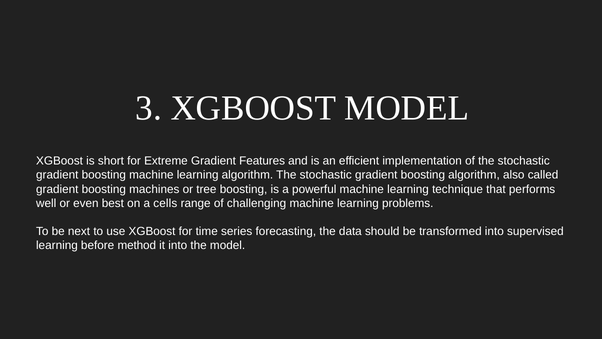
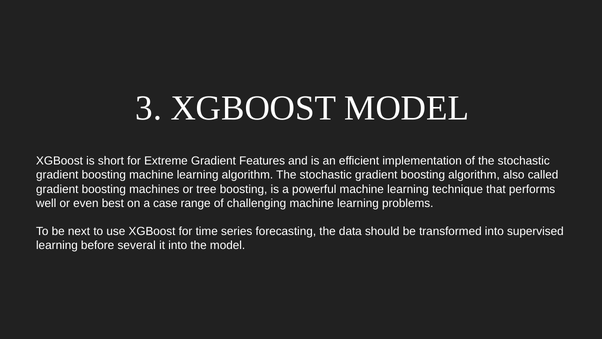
cells: cells -> case
method: method -> several
